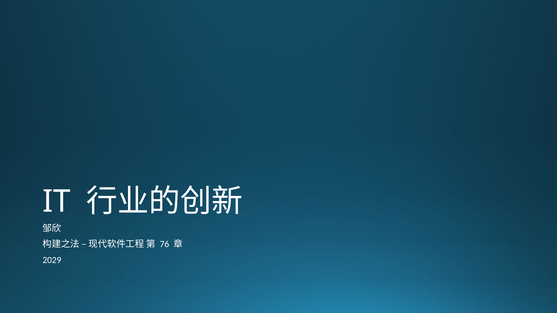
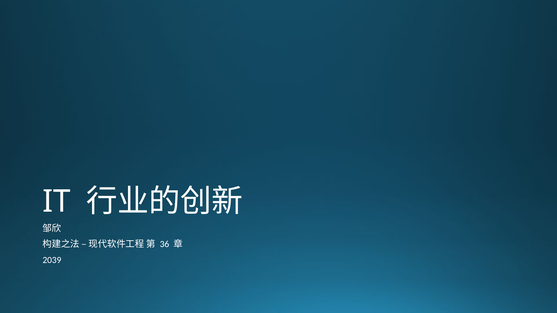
76: 76 -> 36
2029: 2029 -> 2039
